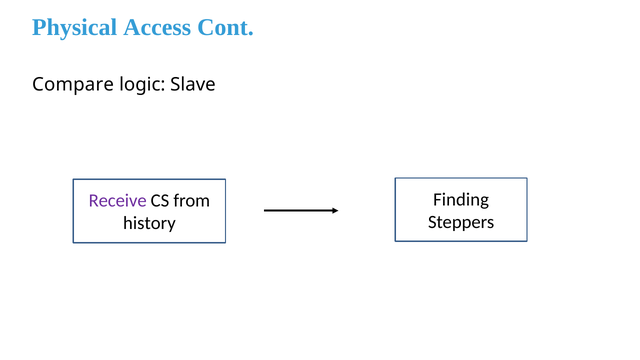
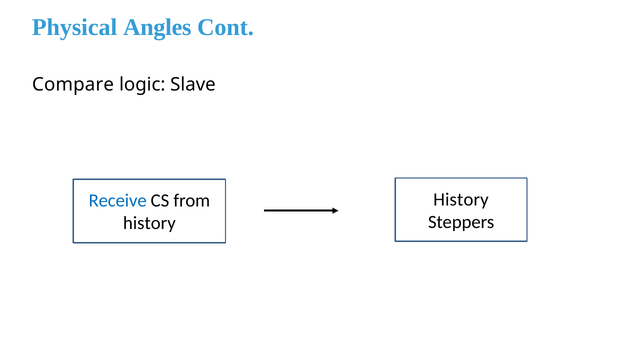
Access: Access -> Angles
Finding at (461, 200): Finding -> History
Receive colour: purple -> blue
